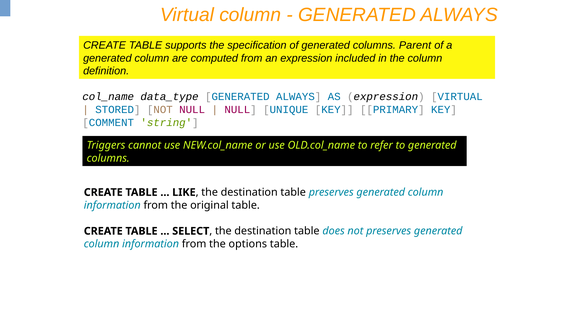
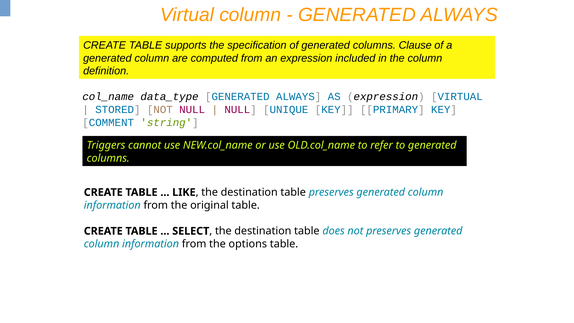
Parent: Parent -> Clause
